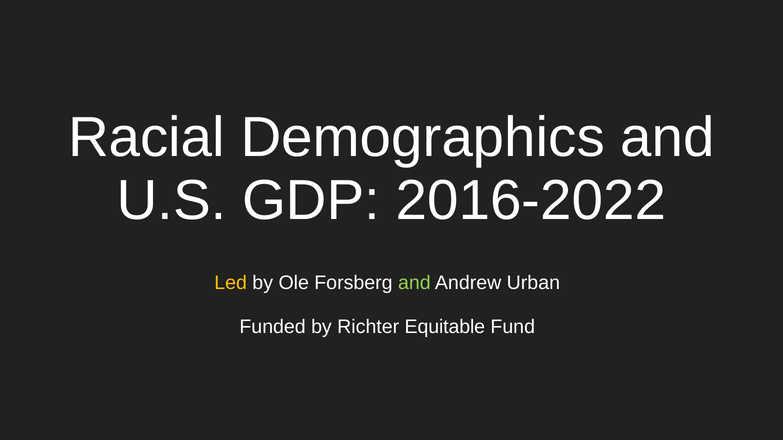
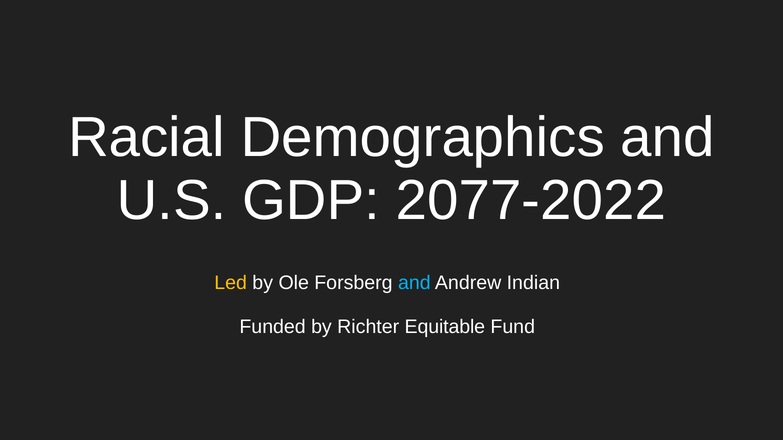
2016-2022: 2016-2022 -> 2077-2022
and at (414, 283) colour: light green -> light blue
Urban: Urban -> Indian
